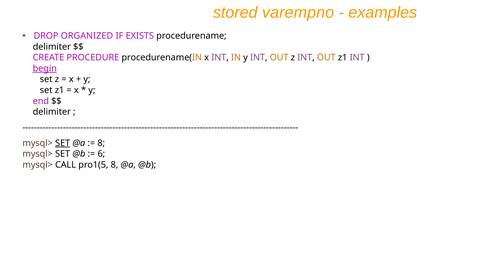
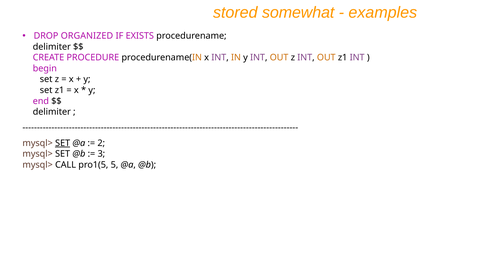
varempno: varempno -> somewhat
begin underline: present -> none
8 at (101, 143): 8 -> 2
6: 6 -> 3
pro1(5 8: 8 -> 5
